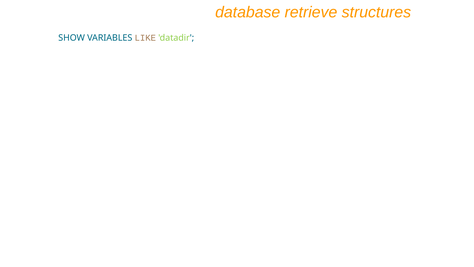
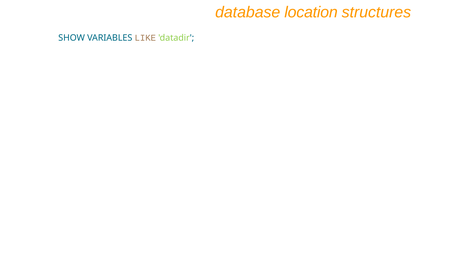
retrieve: retrieve -> location
